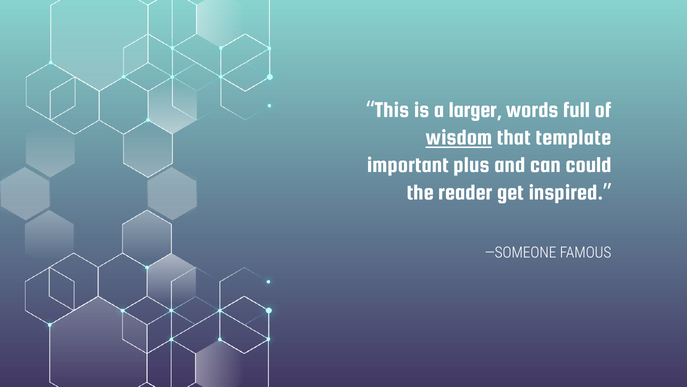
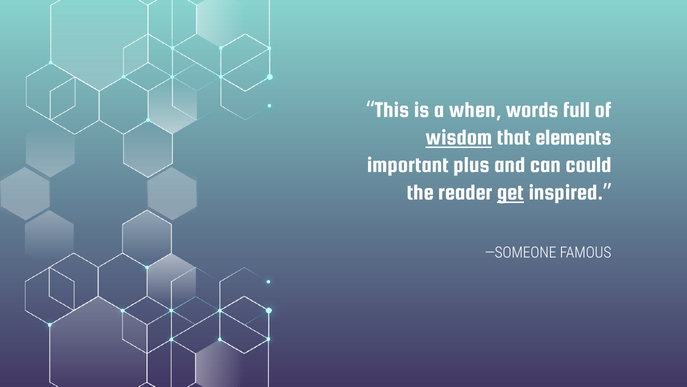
larger: larger -> when
template: template -> elements
get underline: none -> present
